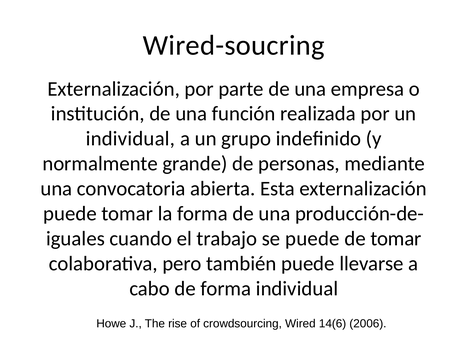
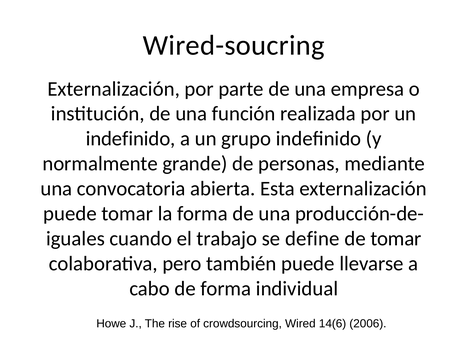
individual at (130, 139): individual -> indefinido
se puede: puede -> define
